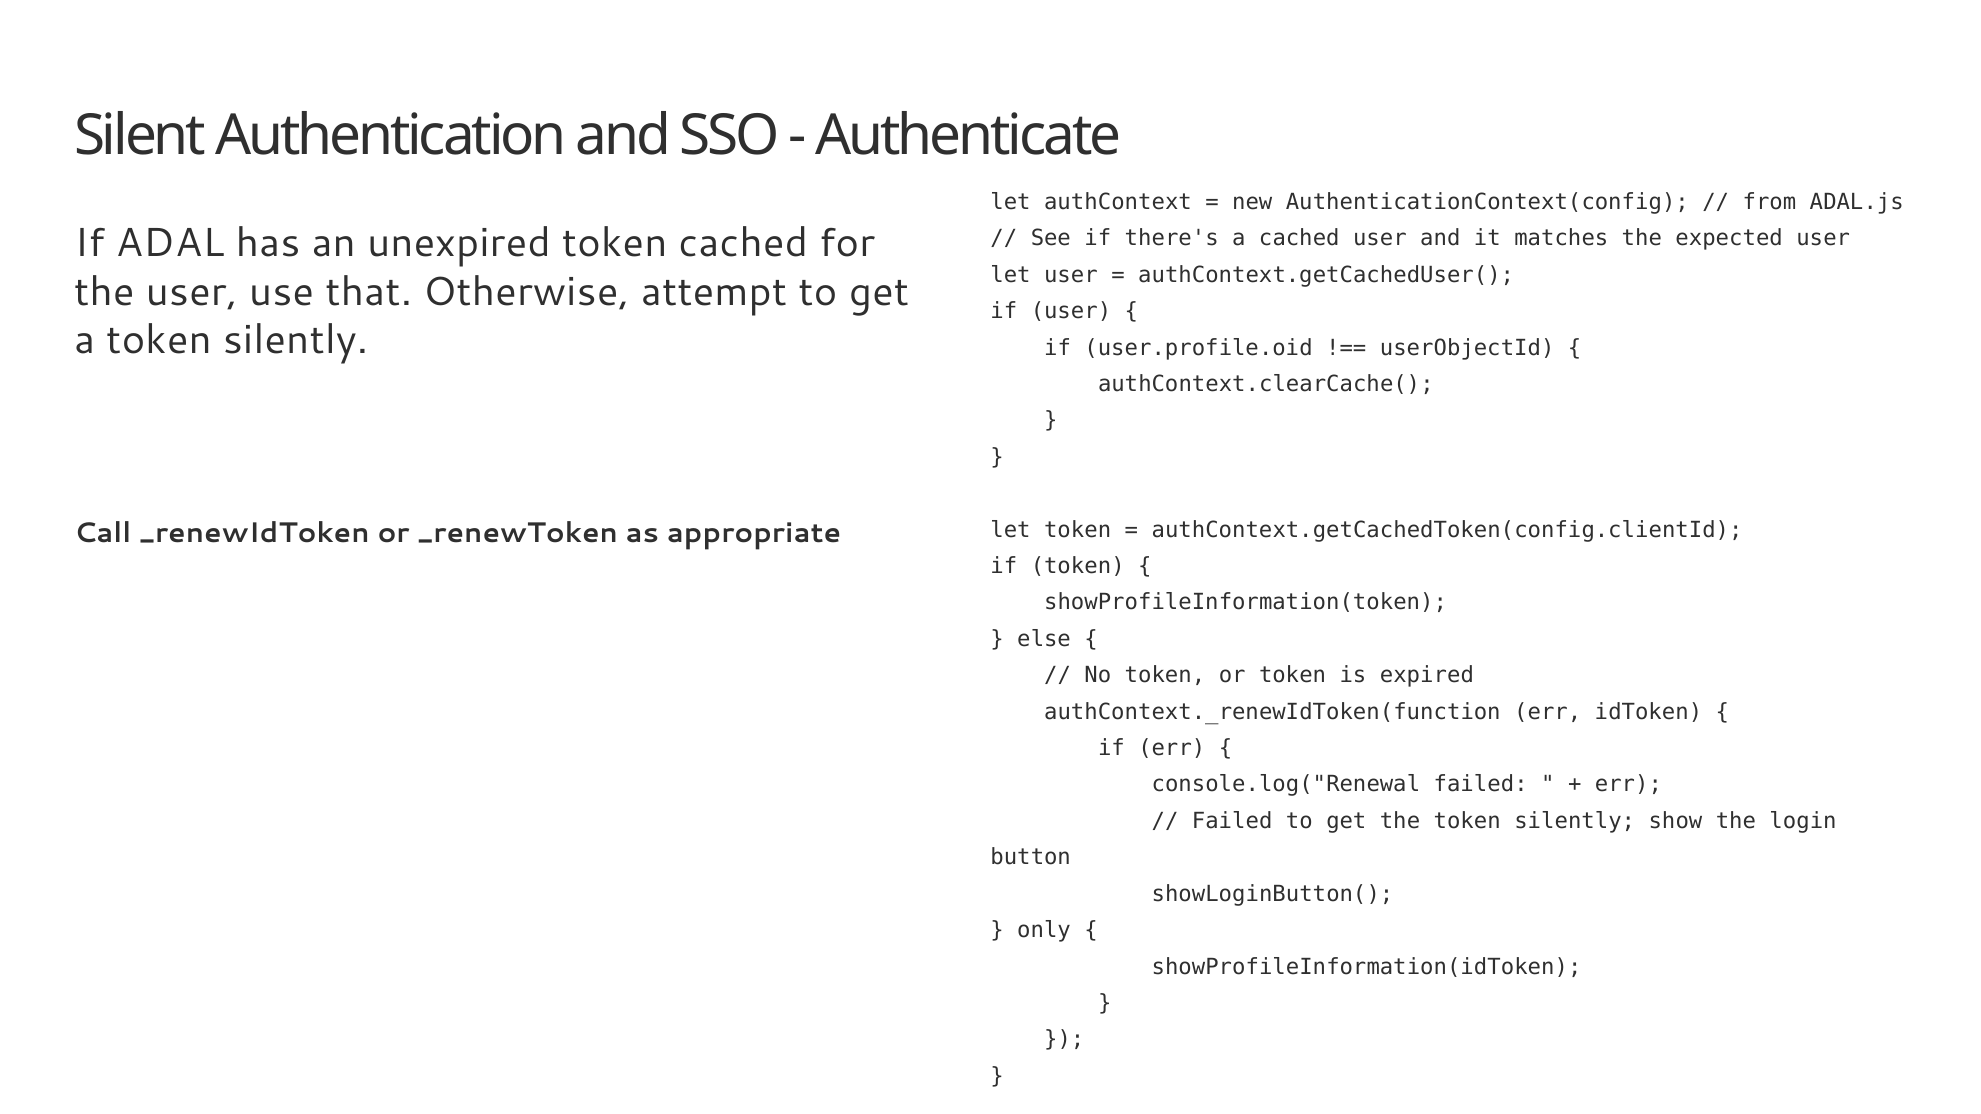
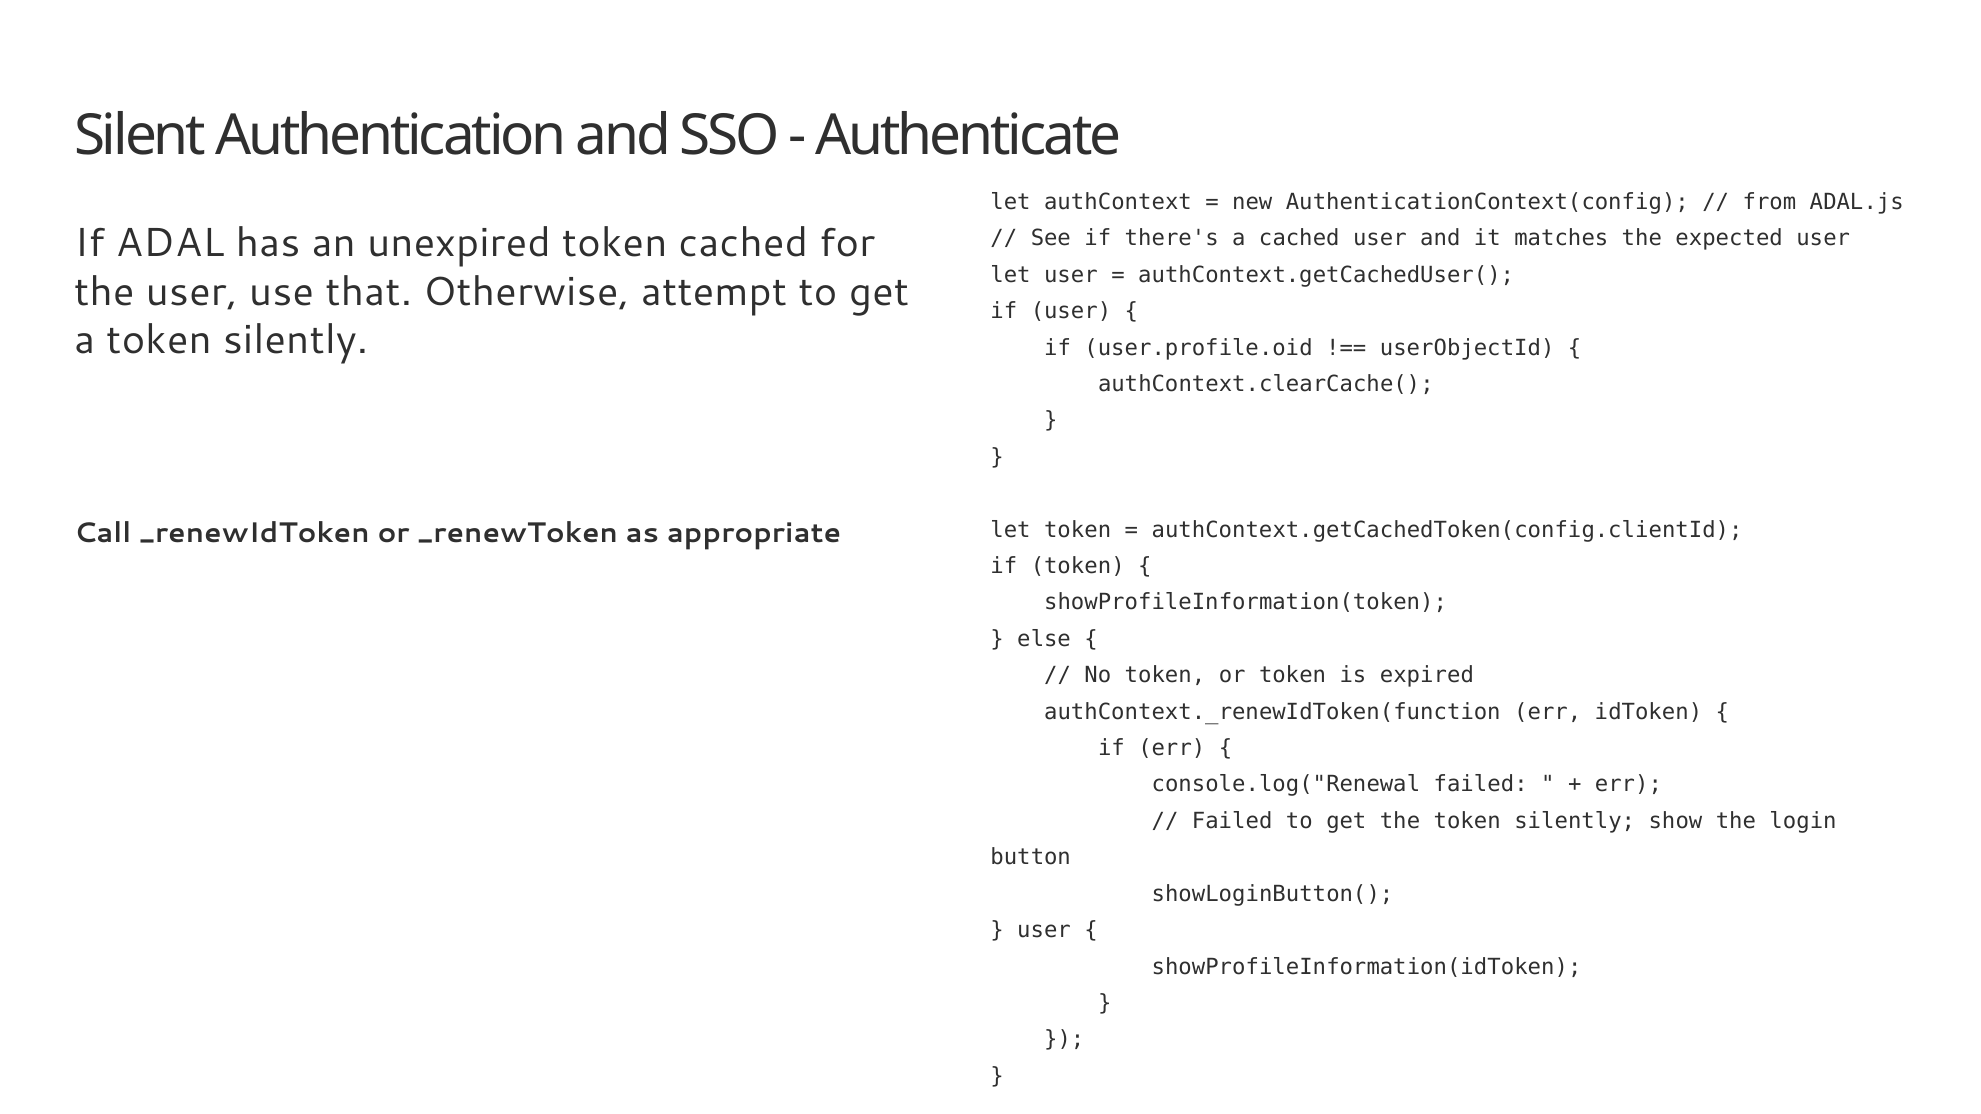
only at (1044, 930): only -> user
